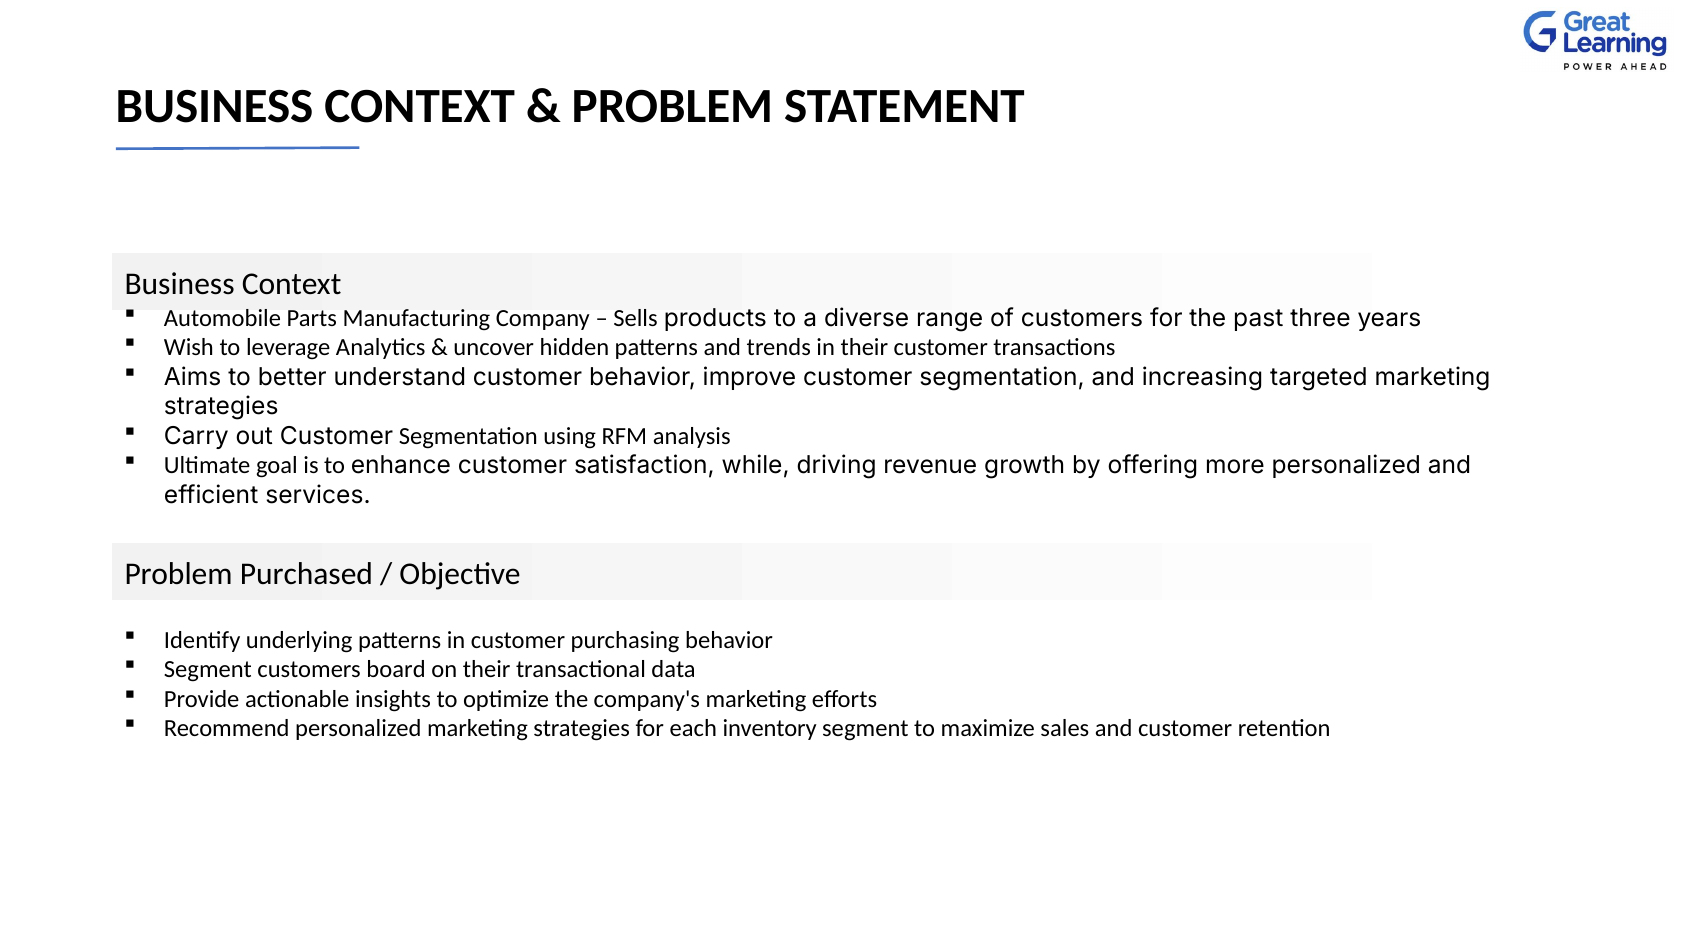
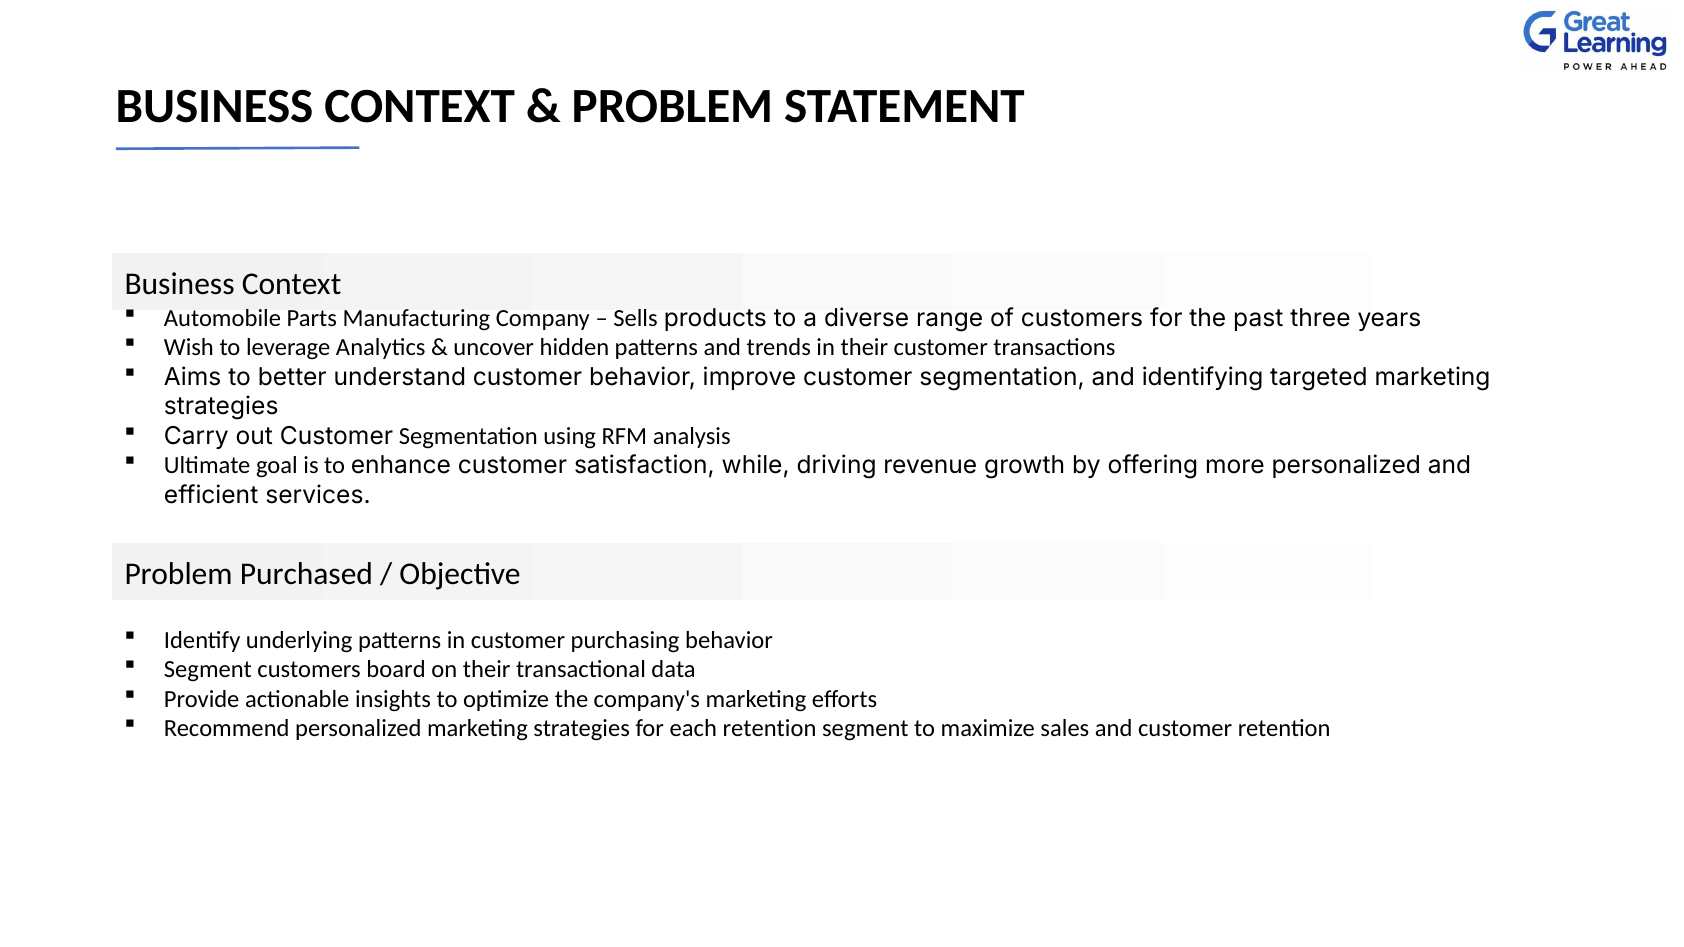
increasing: increasing -> identifying
each inventory: inventory -> retention
